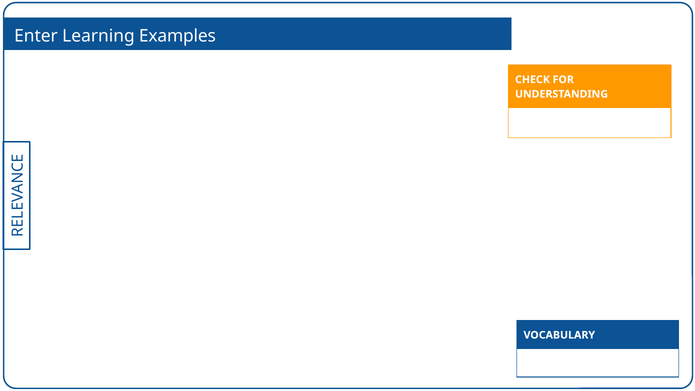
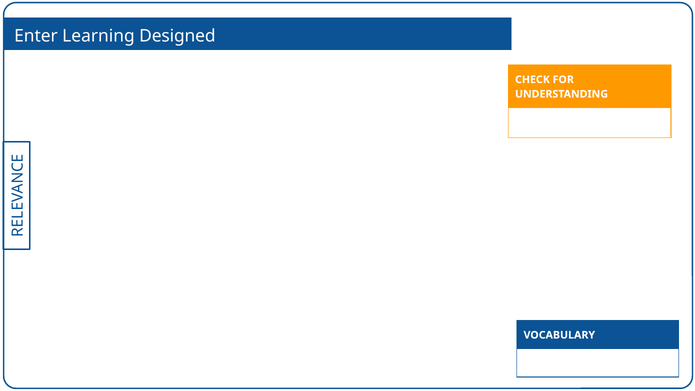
Examples: Examples -> Designed
